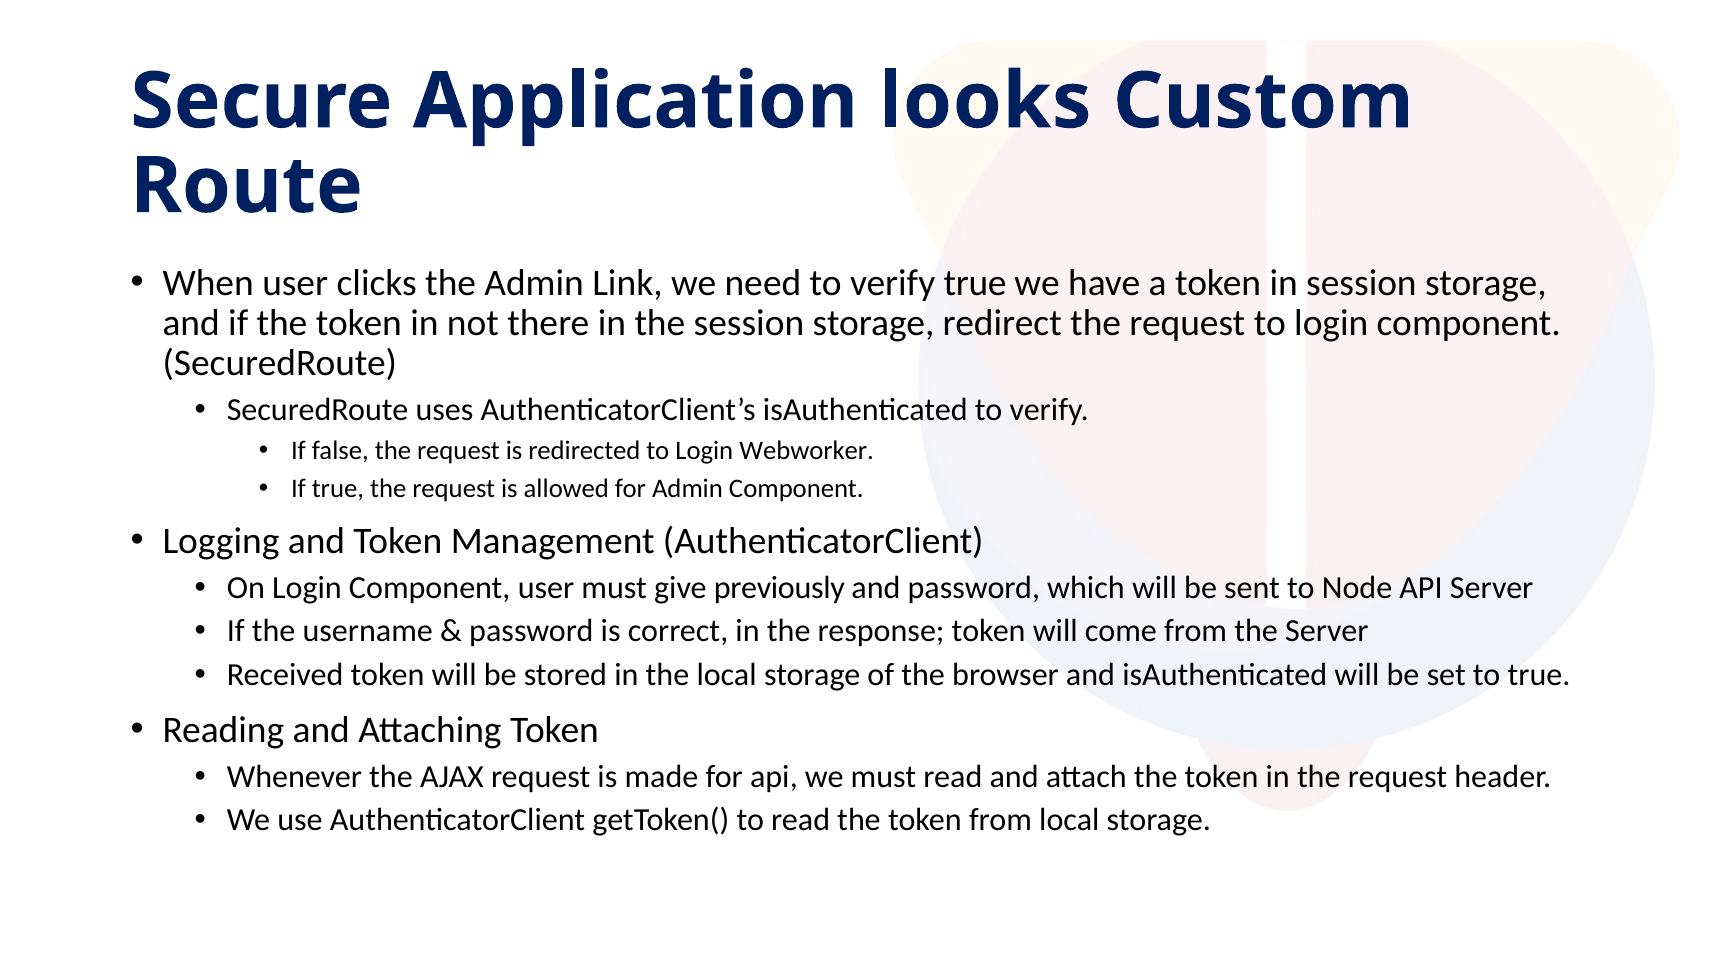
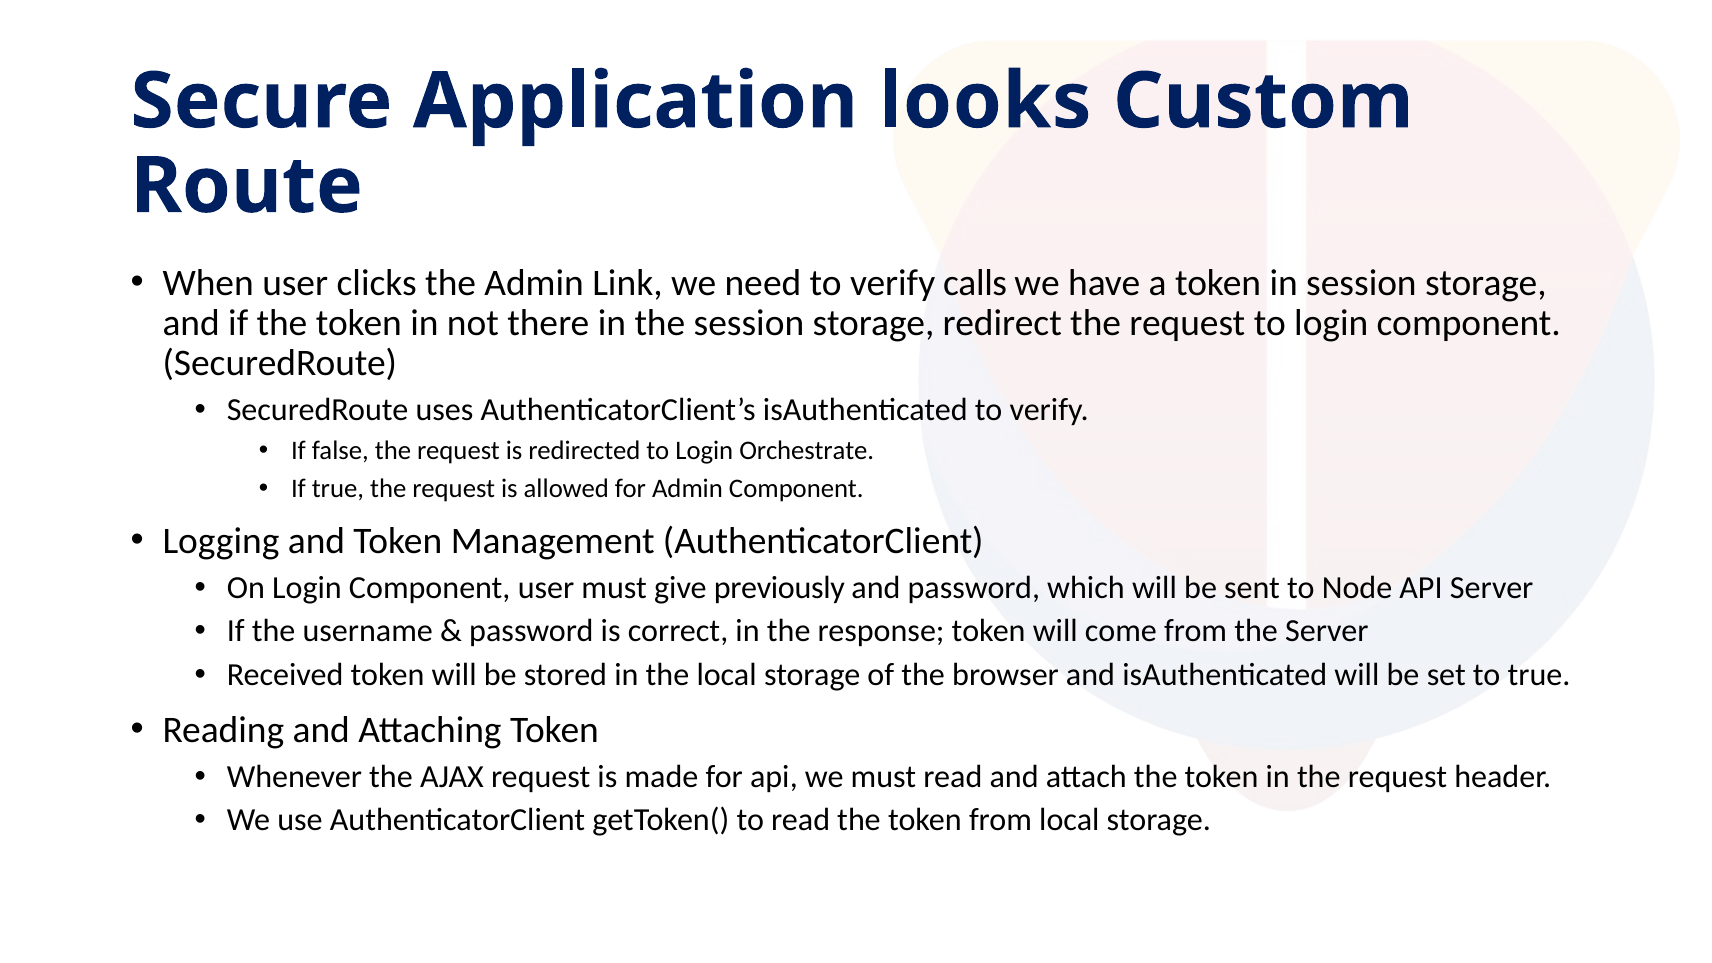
verify true: true -> calls
Webworker: Webworker -> Orchestrate
